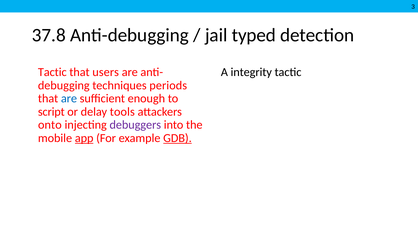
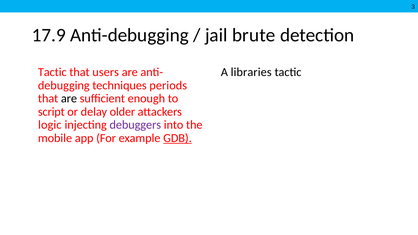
37.8: 37.8 -> 17.9
typed: typed -> brute
integrity: integrity -> libraries
are at (69, 99) colour: blue -> black
tools: tools -> older
onto: onto -> logic
app underline: present -> none
